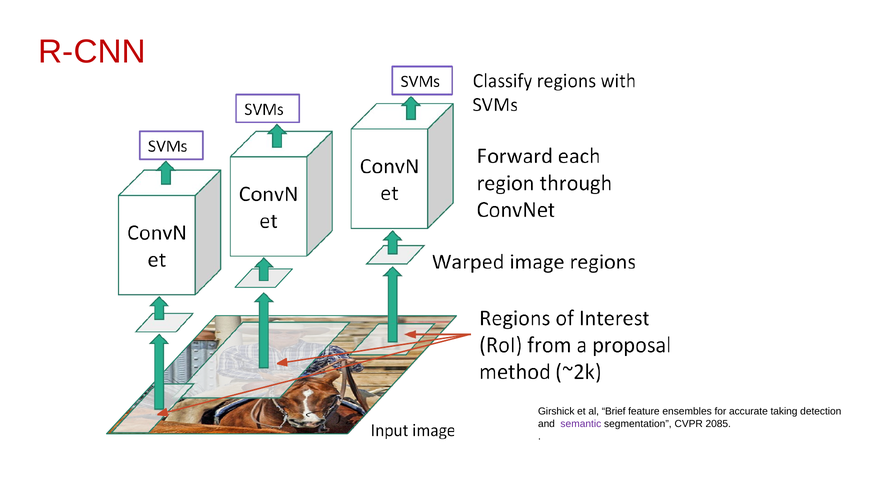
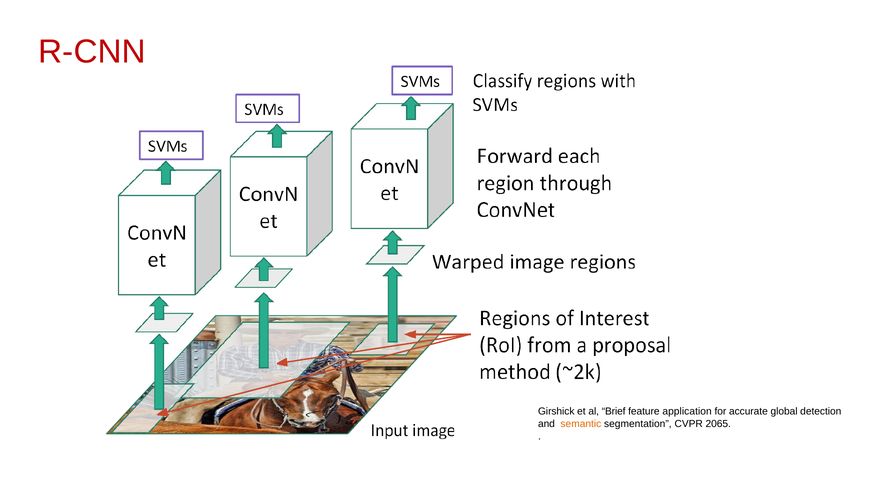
ensembles: ensembles -> application
taking: taking -> global
semantic colour: purple -> orange
2085: 2085 -> 2065
